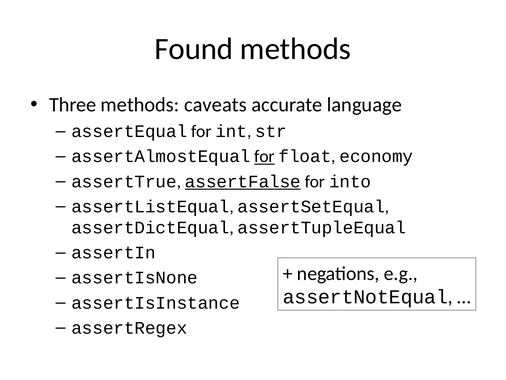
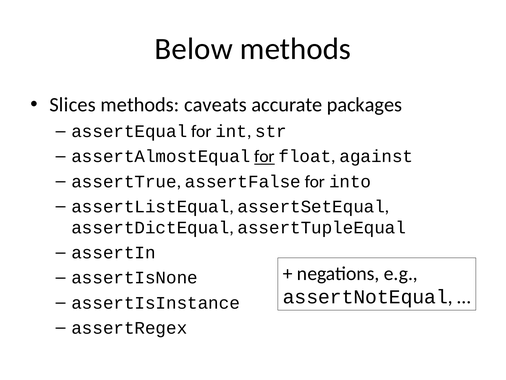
Found: Found -> Below
Three: Three -> Slices
language: language -> packages
economy: economy -> against
assertFalse underline: present -> none
